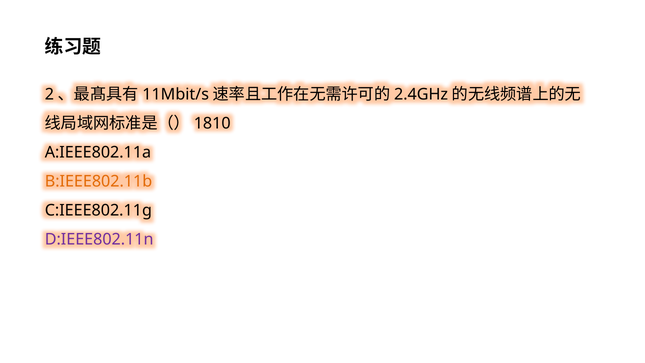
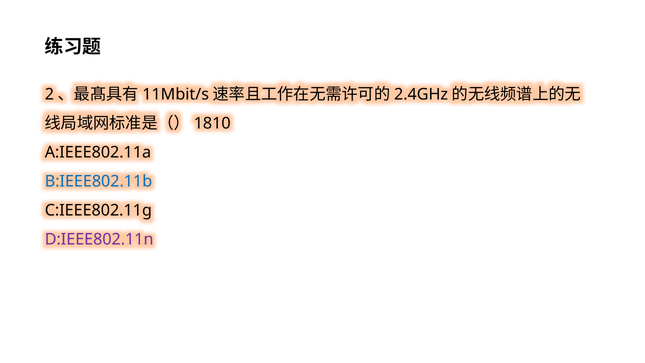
B:IEEE802.11b colour: orange -> blue
